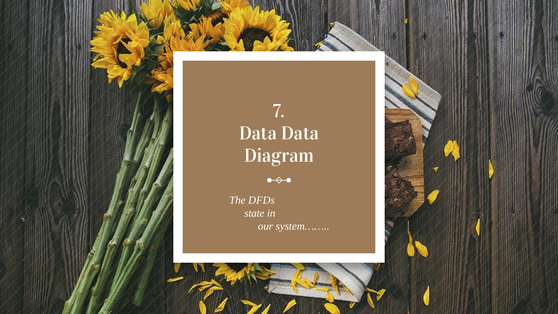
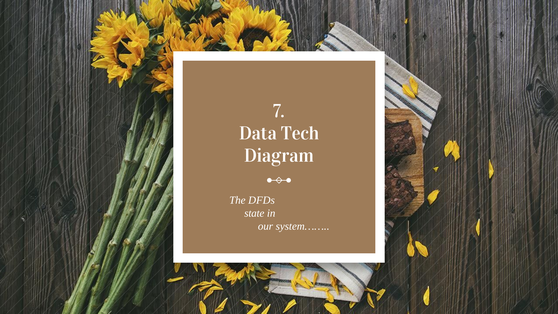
Data Data: Data -> Tech
